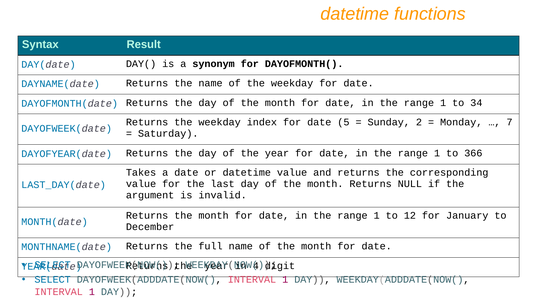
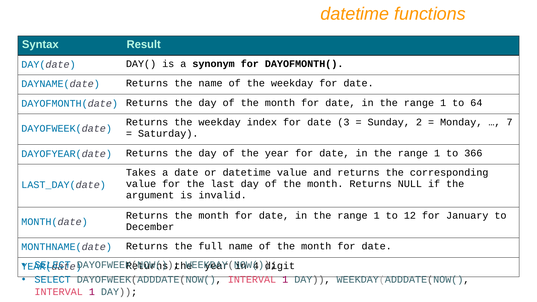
34: 34 -> 64
5: 5 -> 3
